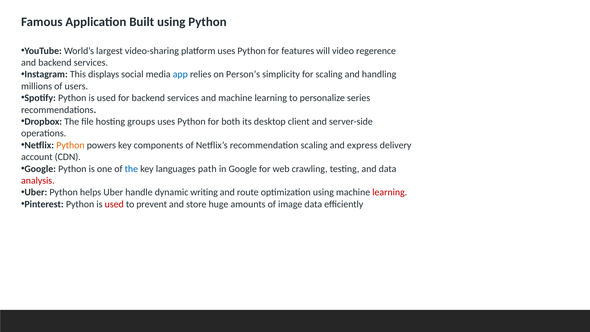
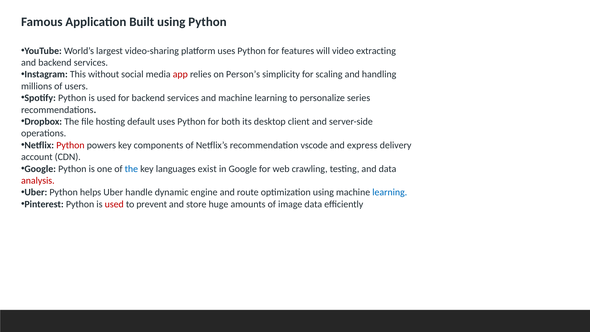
regerence: regerence -> extracting
displays: displays -> without
app colour: blue -> red
groups: groups -> default
Python at (70, 145) colour: orange -> red
recommendation scaling: scaling -> vscode
path: path -> exist
writing: writing -> engine
learning at (390, 192) colour: red -> blue
